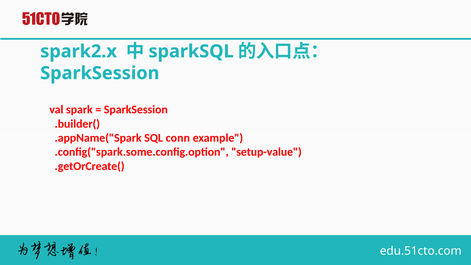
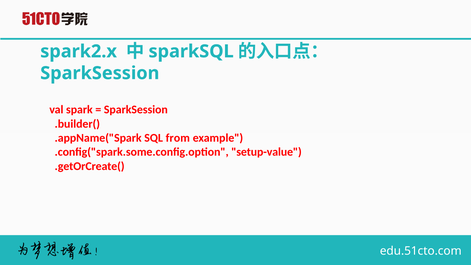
conn: conn -> from
